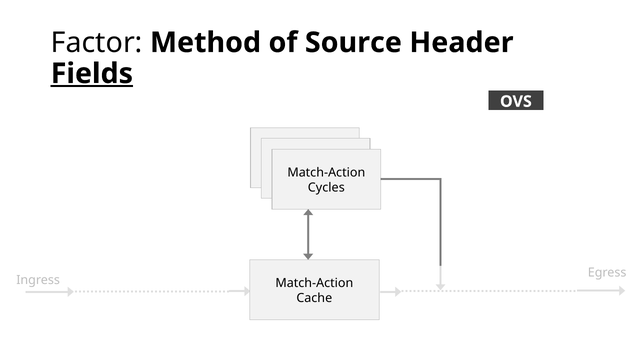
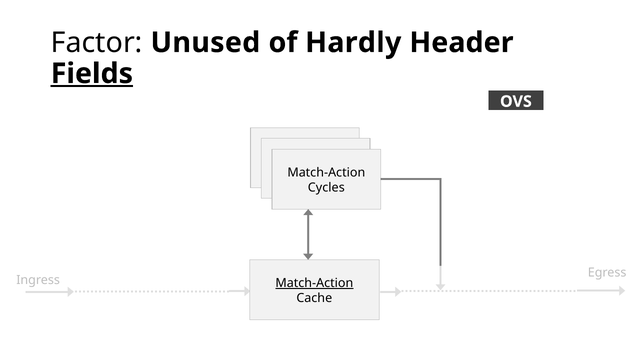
Method: Method -> Unused
Source: Source -> Hardly
Match-Action at (314, 282) underline: none -> present
